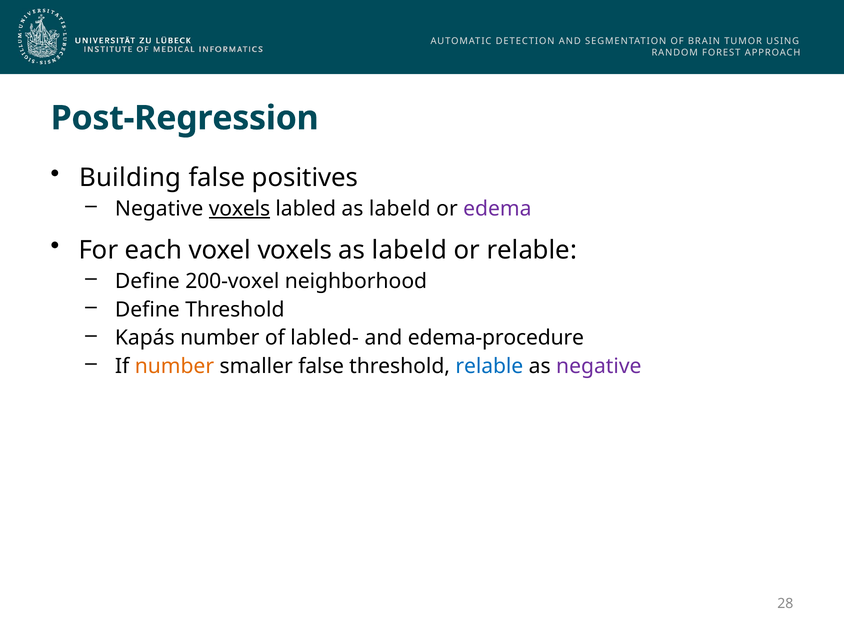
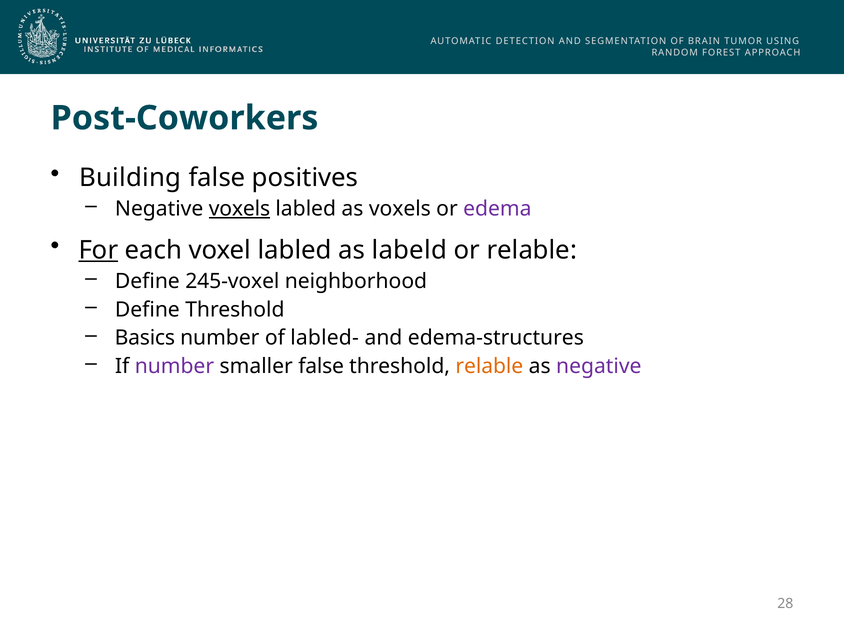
Post-Regression: Post-Regression -> Post-Coworkers
labled as labeld: labeld -> voxels
For underline: none -> present
voxel voxels: voxels -> labled
200-voxel: 200-voxel -> 245-voxel
Kapás: Kapás -> Basics
edema-procedure: edema-procedure -> edema-structures
number at (174, 366) colour: orange -> purple
relable at (489, 366) colour: blue -> orange
